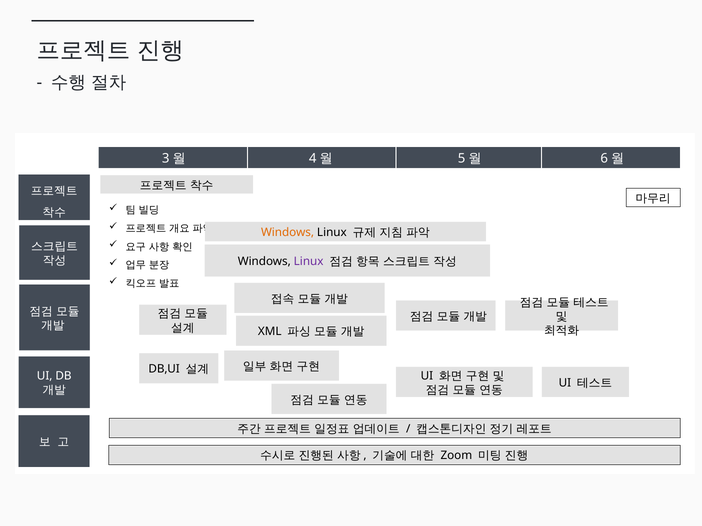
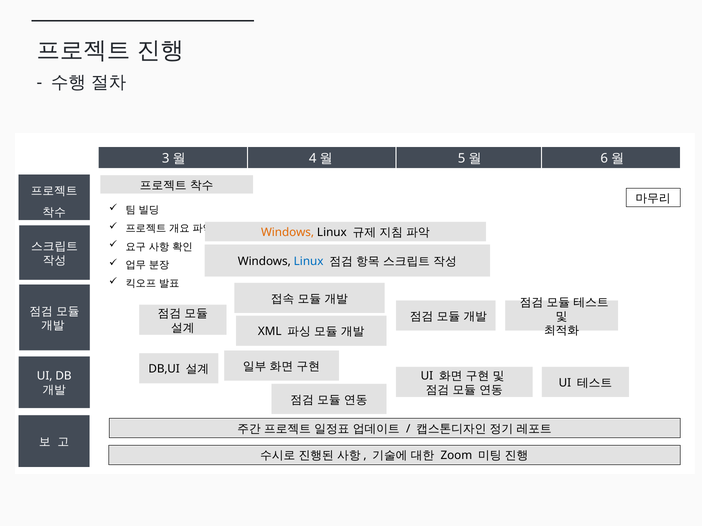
Linux at (309, 262) colour: purple -> blue
